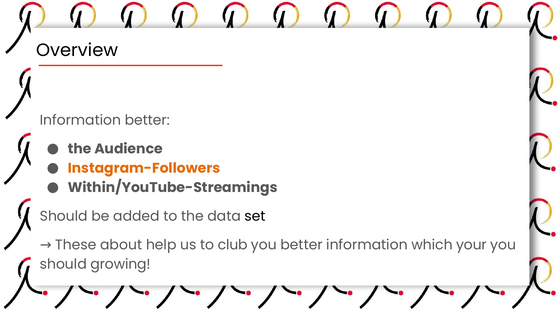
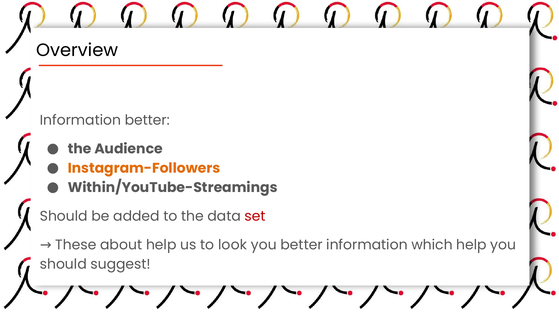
set colour: black -> red
club: club -> look
which your: your -> help
growing: growing -> suggest
